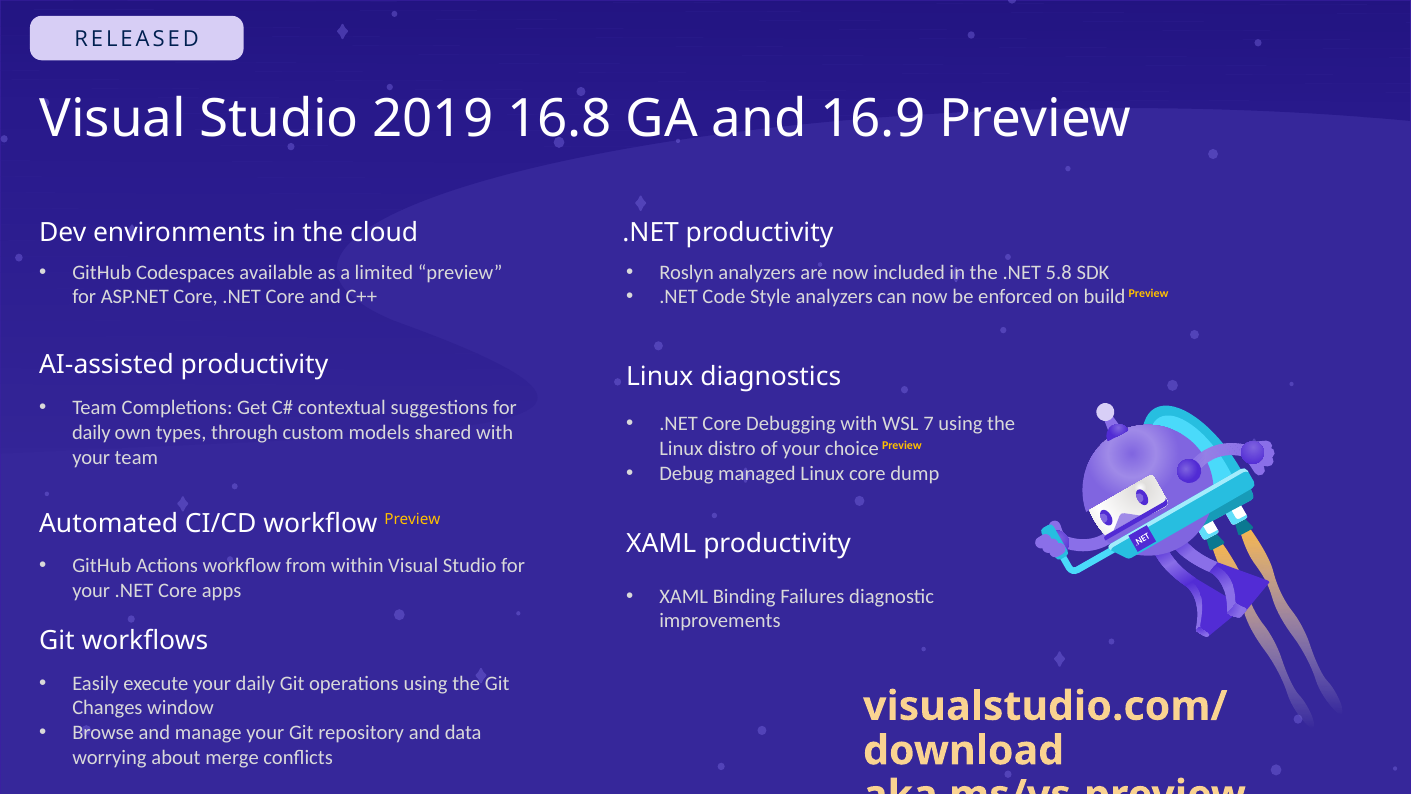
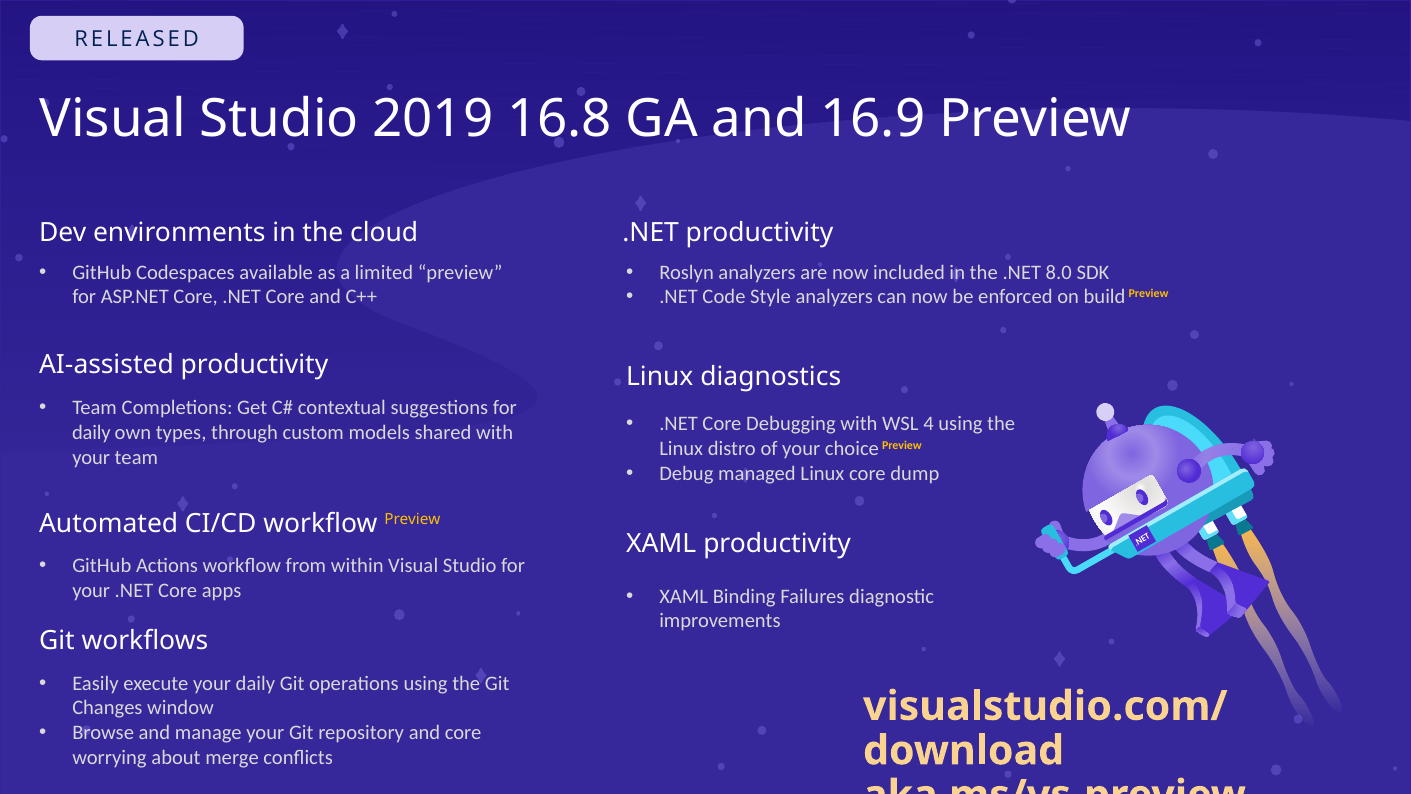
5.8: 5.8 -> 8.0
7: 7 -> 4
and data: data -> core
